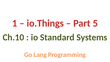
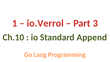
io.Things: io.Things -> io.Verrol
5: 5 -> 3
Systems: Systems -> Append
